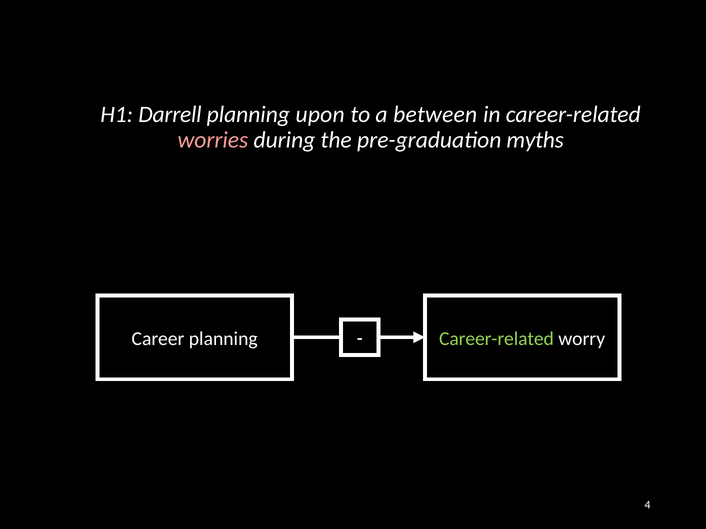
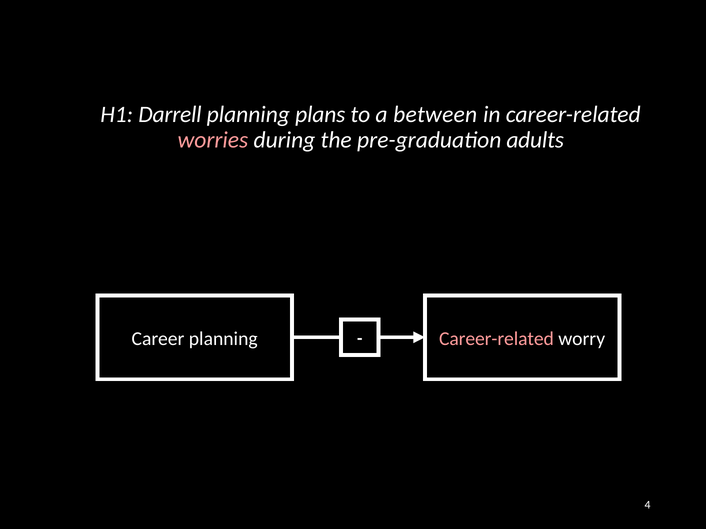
upon: upon -> plans
myths: myths -> adults
Career-related at (496, 339) colour: light green -> pink
